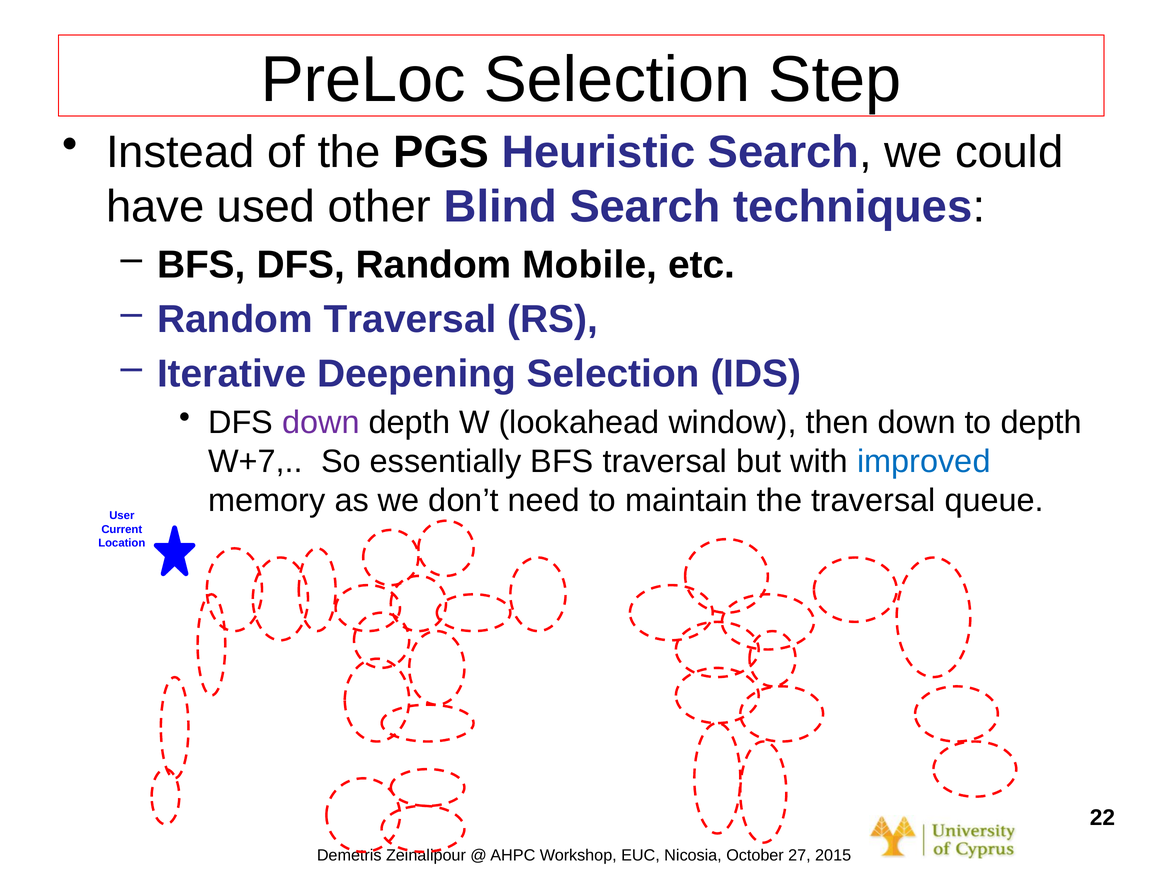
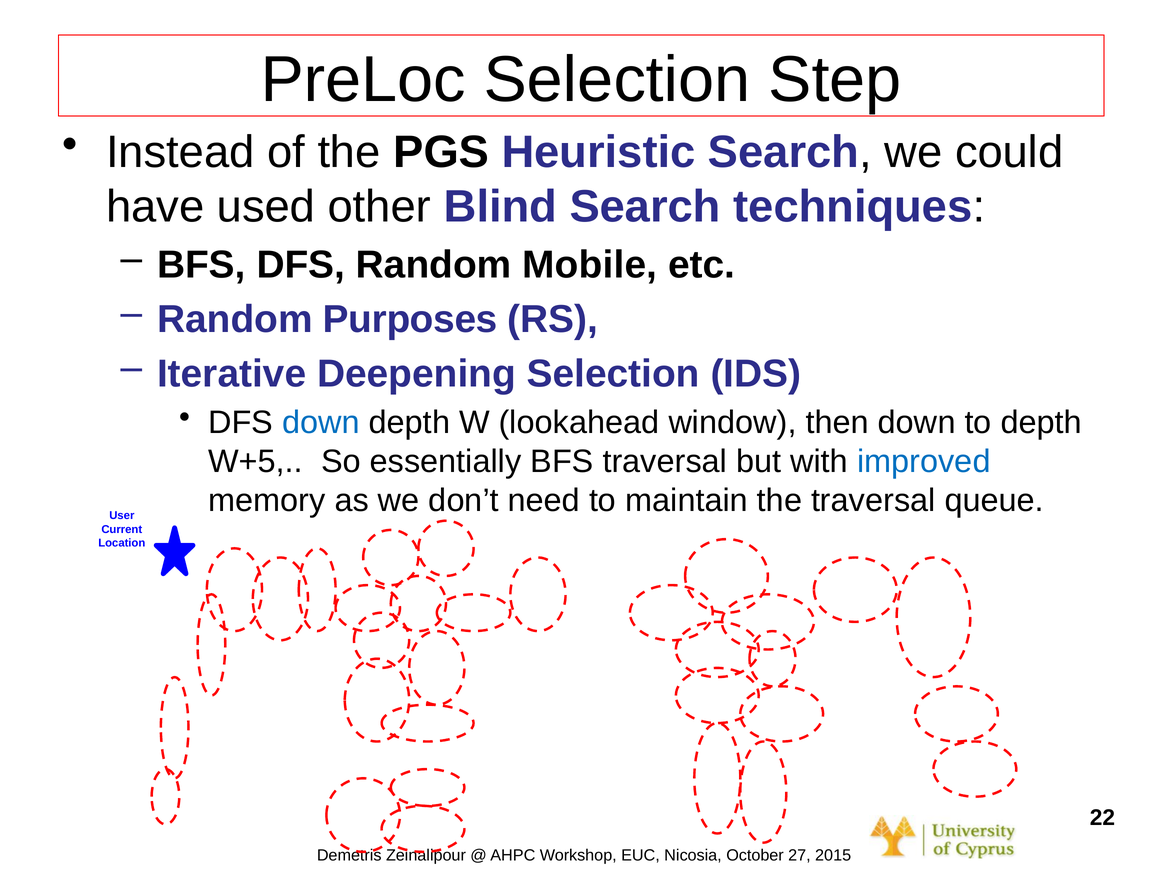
Random Traversal: Traversal -> Purposes
down at (321, 423) colour: purple -> blue
W+7: W+7 -> W+5
